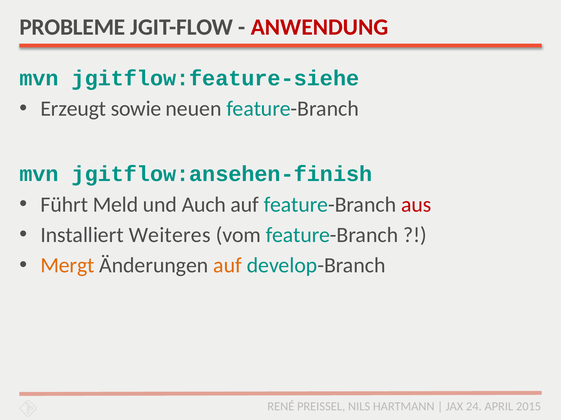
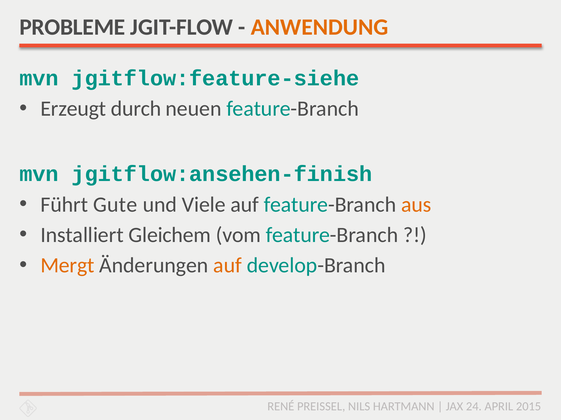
ANWENDUNG colour: red -> orange
sowie: sowie -> durch
Meld: Meld -> Gute
Auch: Auch -> Viele
aus colour: red -> orange
Weiteres: Weiteres -> Gleichem
